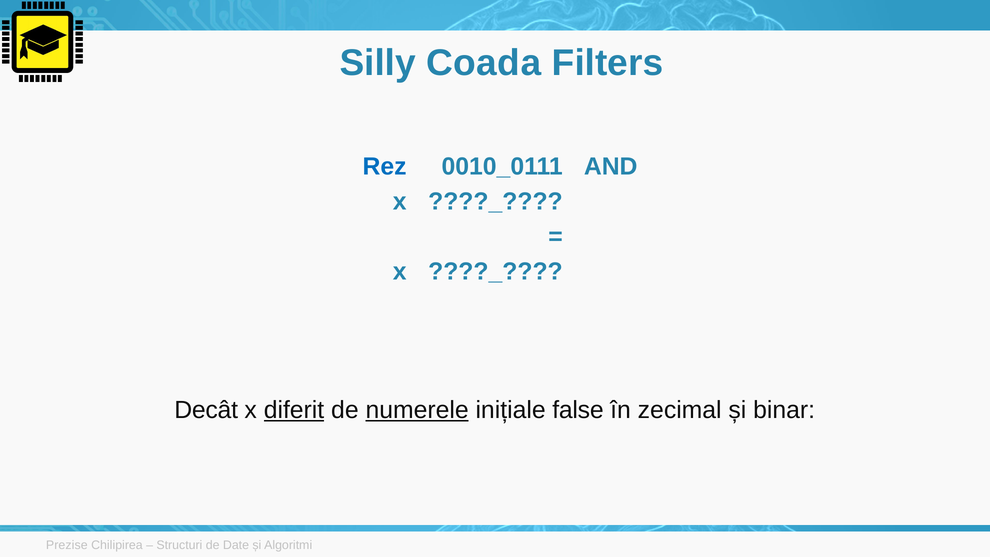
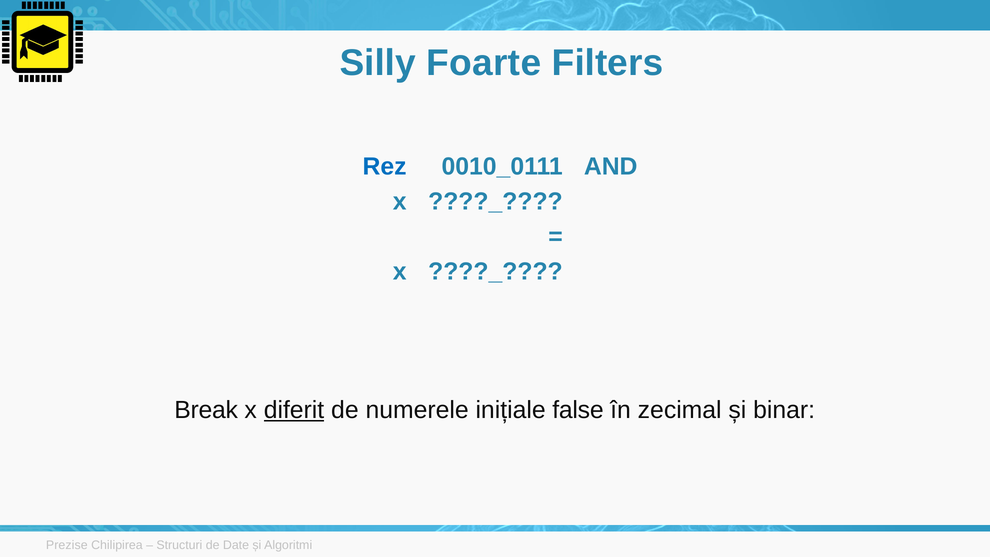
Coada: Coada -> Foarte
Decât: Decât -> Break
numerele underline: present -> none
